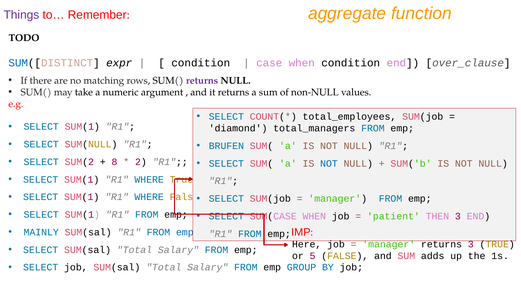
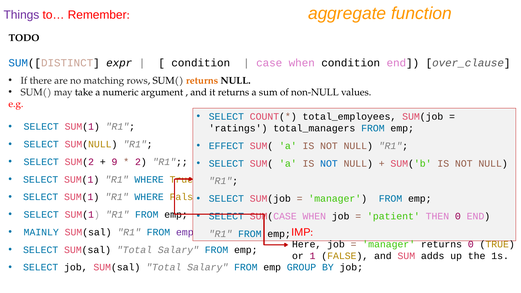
returns at (202, 81) colour: purple -> orange
diamond: diamond -> ratings
BRUFEN: BRUFEN -> EFFECT
8: 8 -> 9
THEN 3: 3 -> 0
emp at (185, 232) colour: blue -> purple
returns 3: 3 -> 0
5: 5 -> 1
